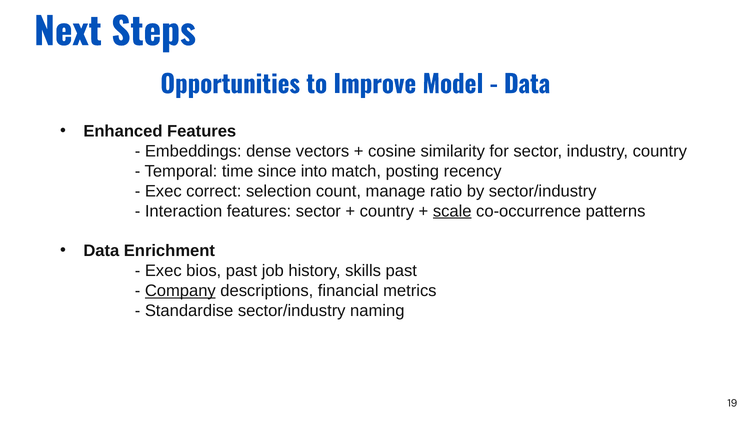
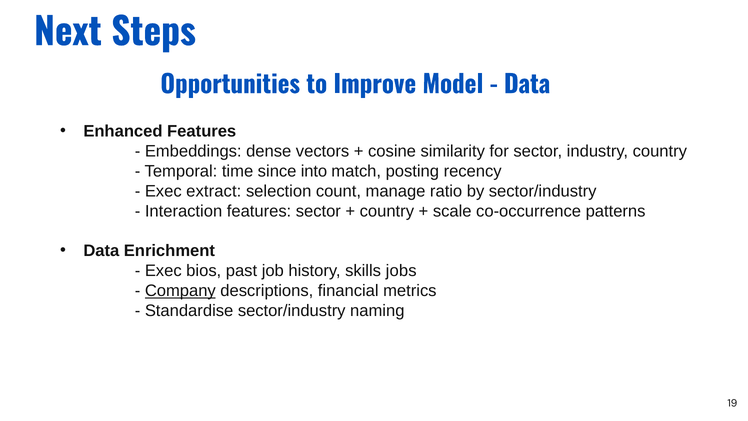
correct: correct -> extract
scale underline: present -> none
skills past: past -> jobs
